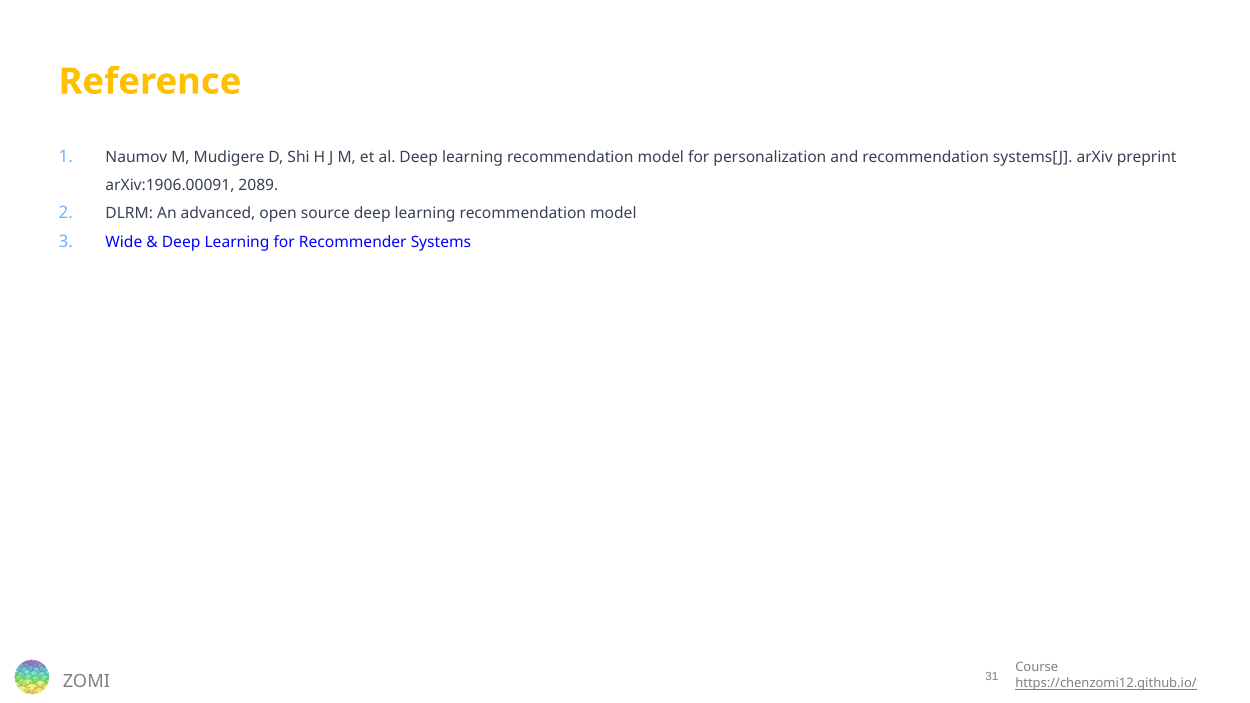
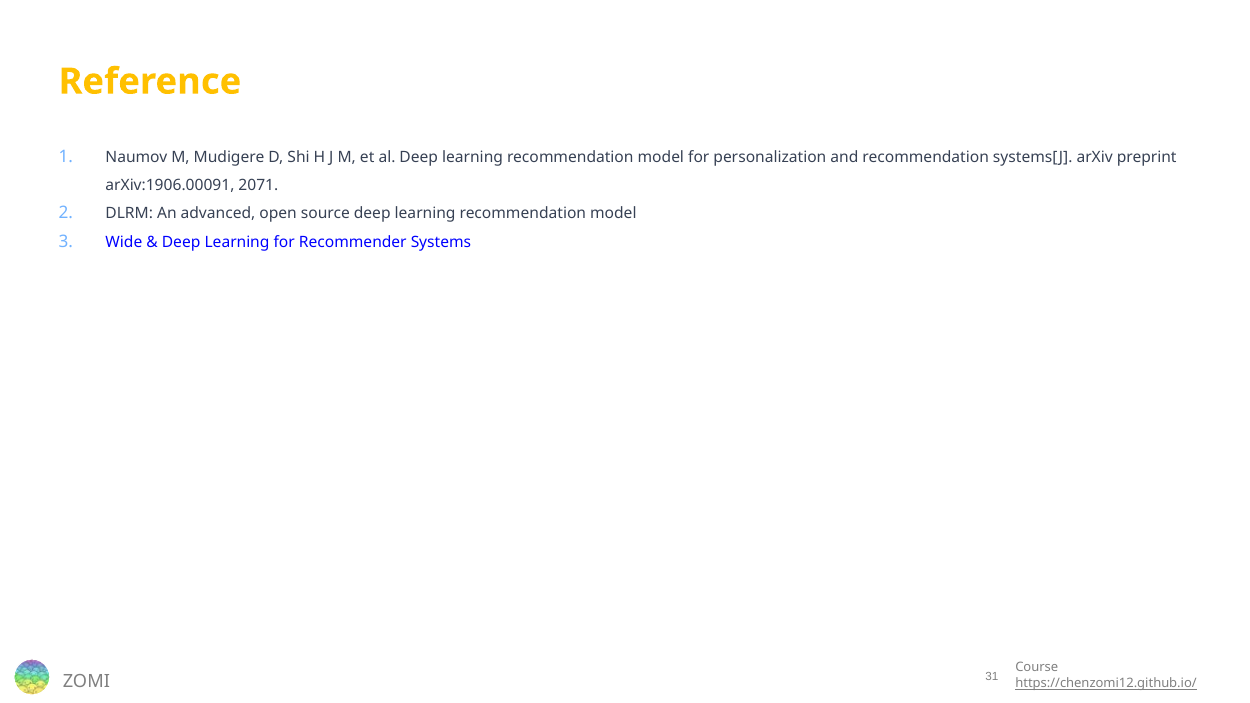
2089: 2089 -> 2071
